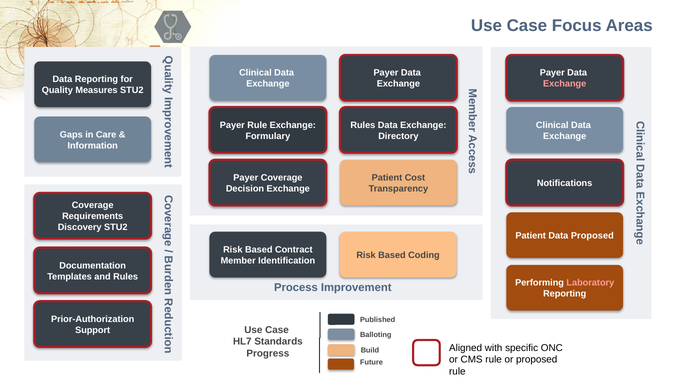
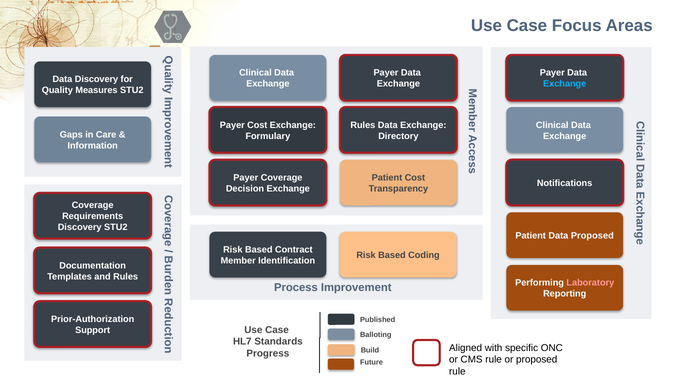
Data Reporting: Reporting -> Discovery
Exchange at (565, 84) colour: pink -> light blue
Payer Rule: Rule -> Cost
